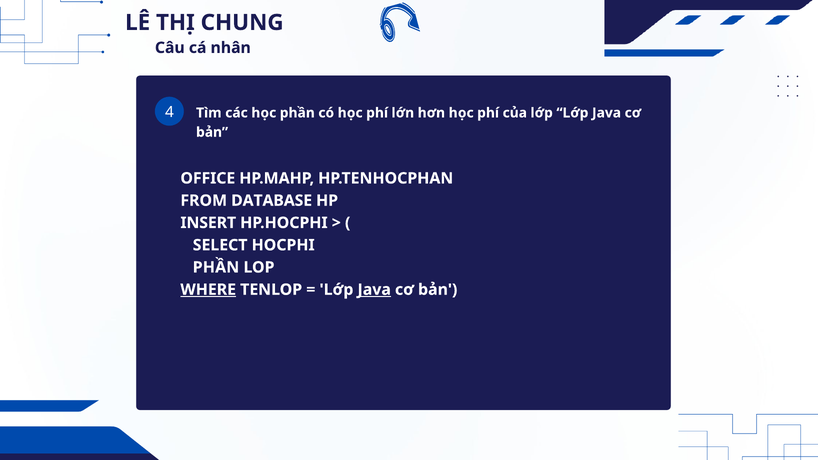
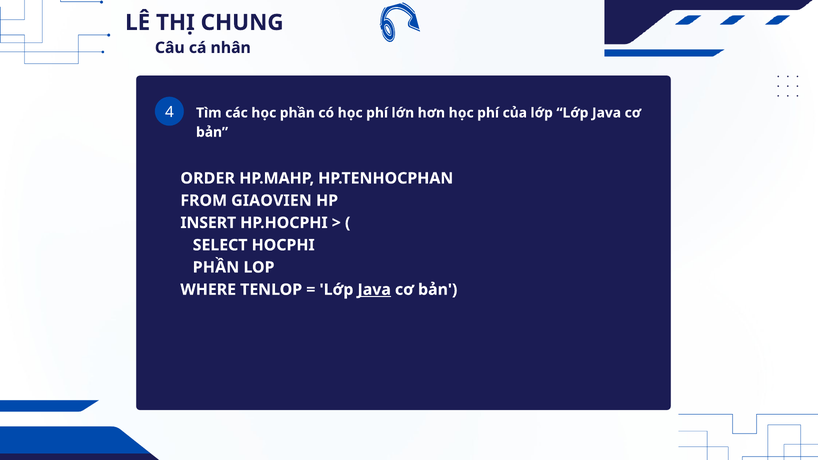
OFFICE: OFFICE -> ORDER
DATABASE: DATABASE -> GIAOVIEN
WHERE underline: present -> none
